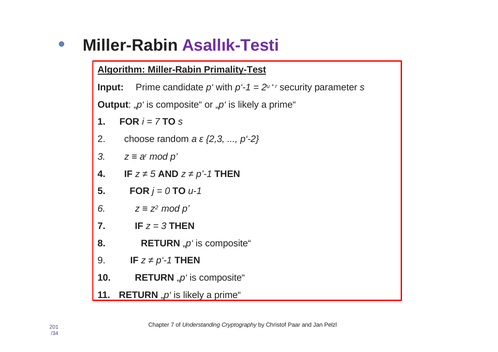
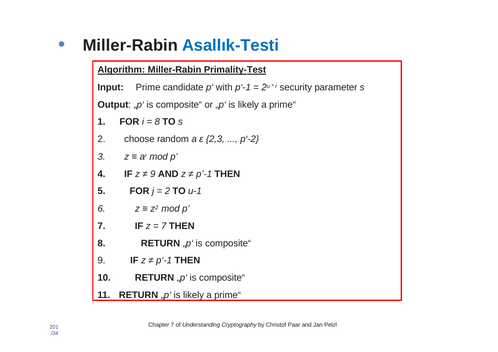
Asallık-Testi colour: purple -> blue
7 at (157, 122): 7 -> 8
5 at (153, 174): 5 -> 9
0 at (167, 191): 0 -> 2
3 at (164, 226): 3 -> 7
